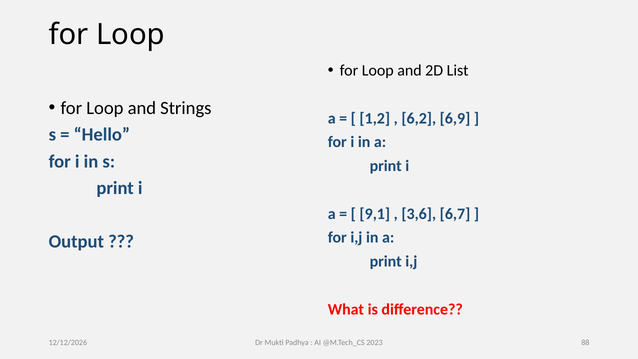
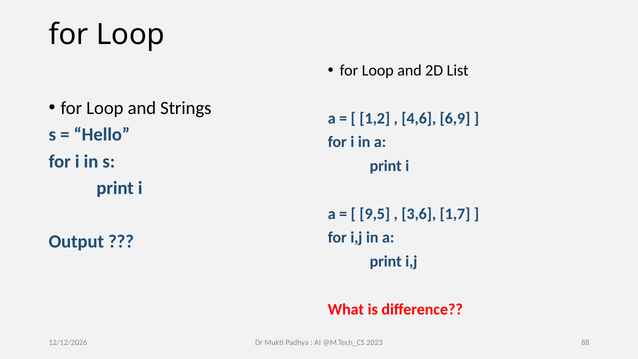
6,2: 6,2 -> 4,6
9,1: 9,1 -> 9,5
6,7: 6,7 -> 1,7
